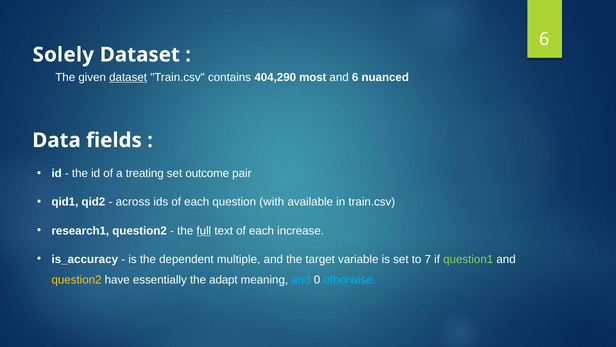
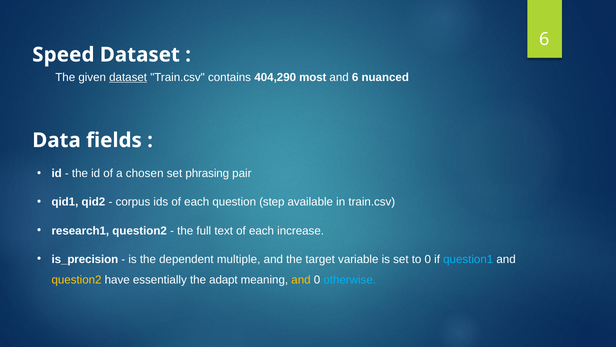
Solely: Solely -> Speed
treating: treating -> chosen
outcome: outcome -> phrasing
across: across -> corpus
with: with -> step
full underline: present -> none
is_accuracy: is_accuracy -> is_precision
to 7: 7 -> 0
question1 colour: light green -> light blue
and at (301, 280) colour: light blue -> yellow
